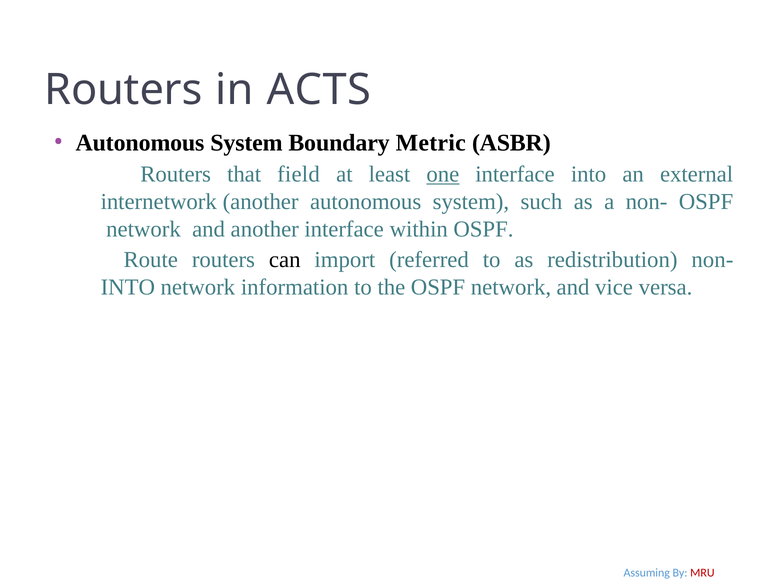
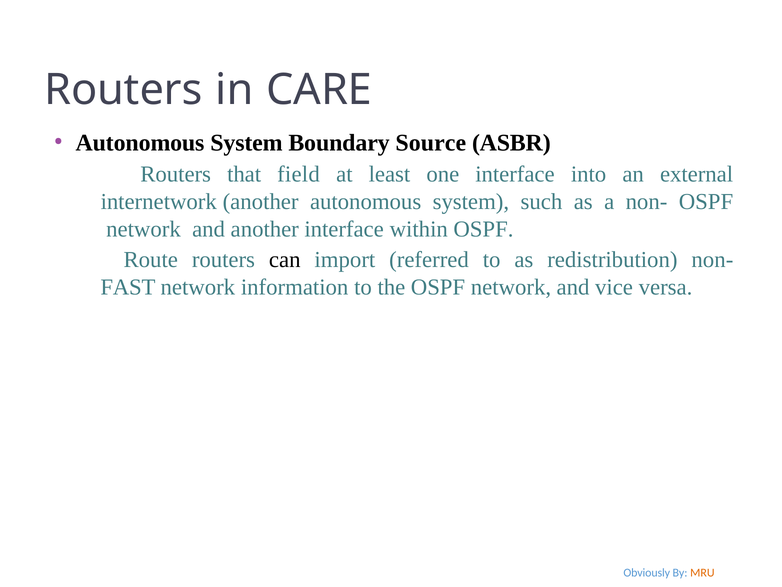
ACTS: ACTS -> CARE
Metric: Metric -> Source
one underline: present -> none
INTO at (128, 287): INTO -> FAST
Assuming: Assuming -> Obviously
MRU colour: red -> orange
